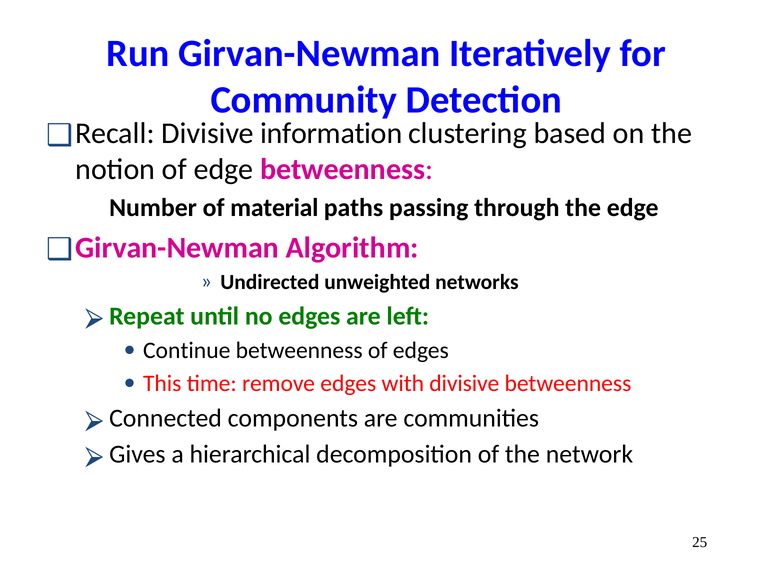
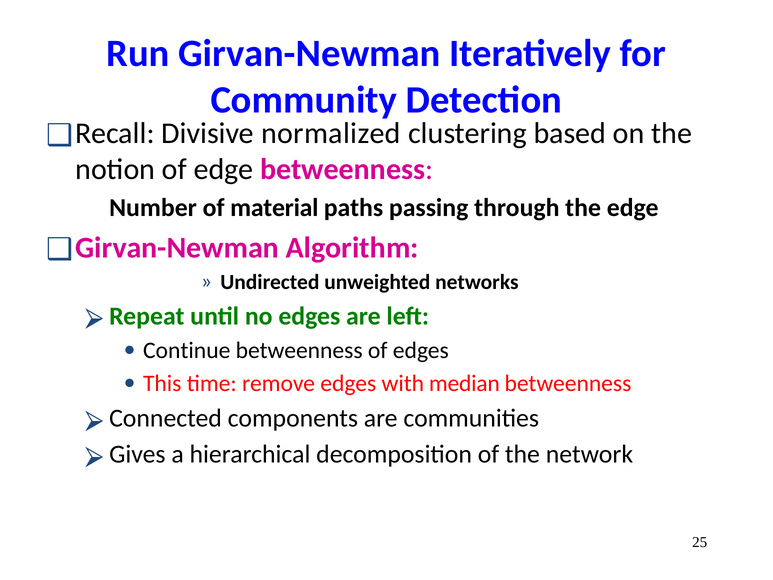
information: information -> normalized
with divisive: divisive -> median
